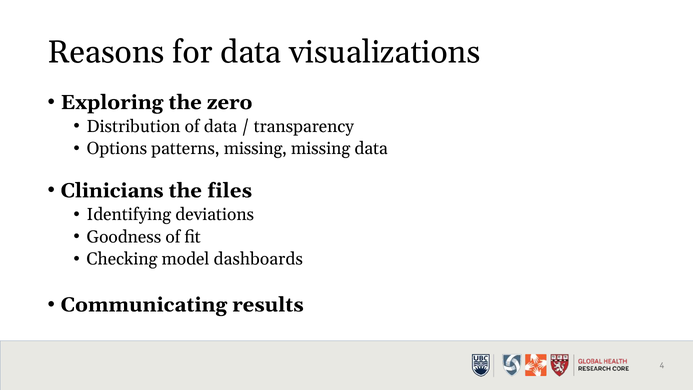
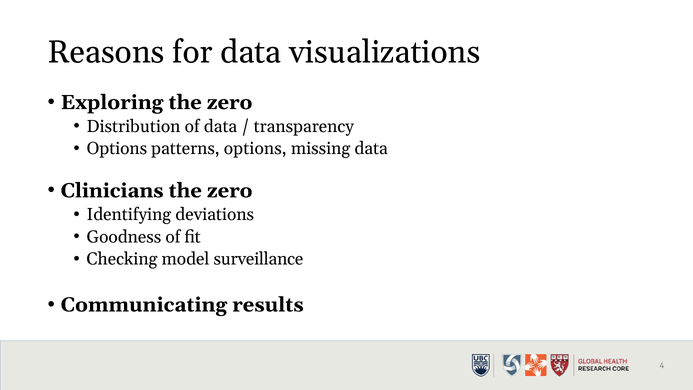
patterns missing: missing -> options
files at (230, 191): files -> zero
dashboards: dashboards -> surveillance
